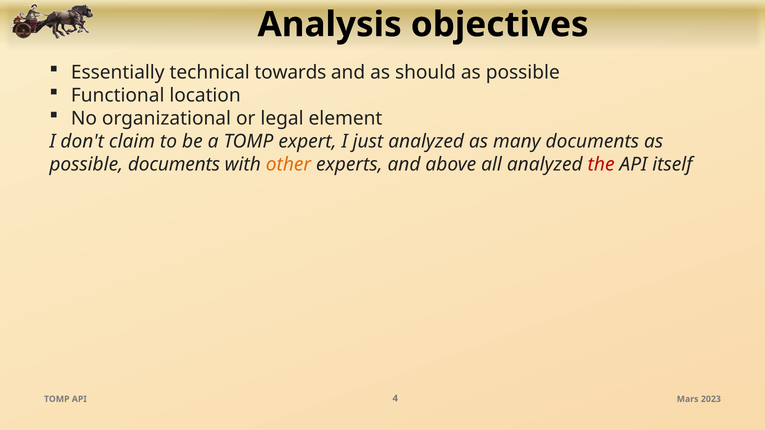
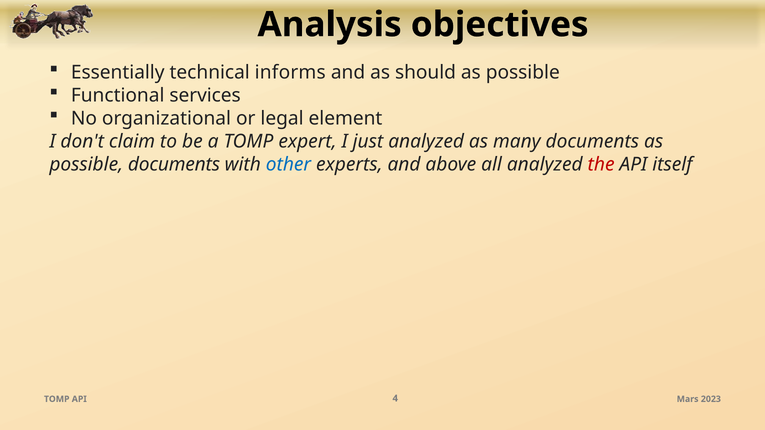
towards: towards -> informs
location: location -> services
other colour: orange -> blue
